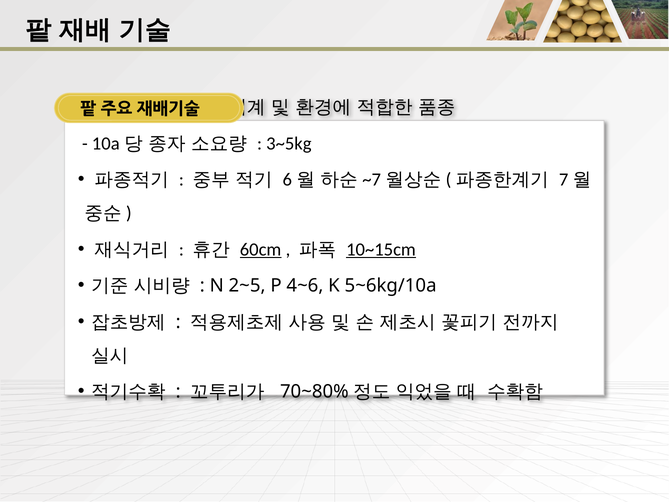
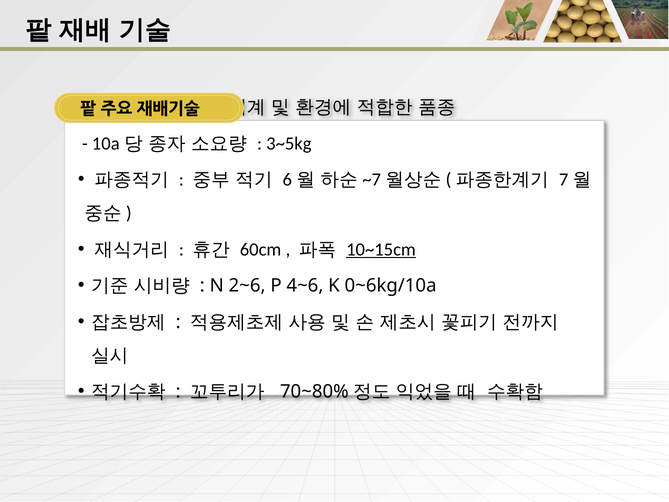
60cm underline: present -> none
2~5: 2~5 -> 2~6
5~6kg/10a: 5~6kg/10a -> 0~6kg/10a
